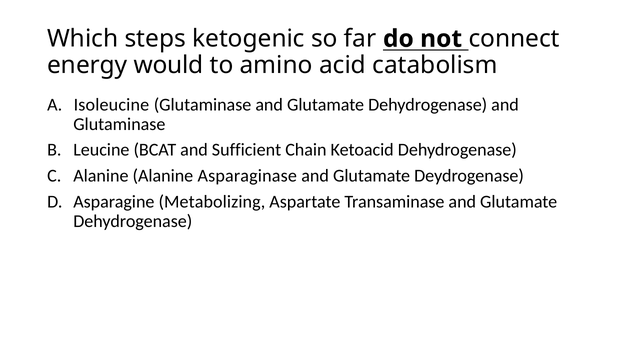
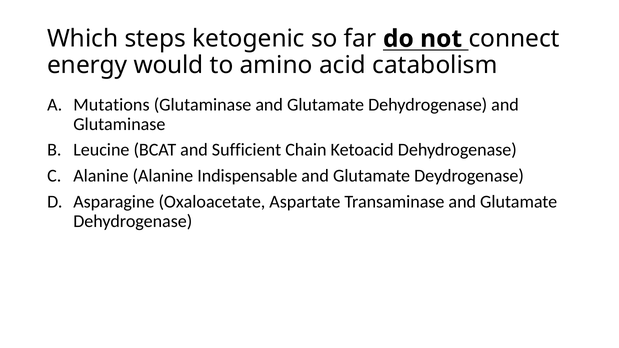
Isoleucine: Isoleucine -> Mutations
Asparaginase: Asparaginase -> Indispensable
Metabolizing: Metabolizing -> Oxaloacetate
